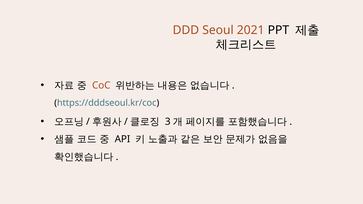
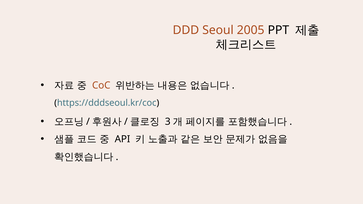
2021: 2021 -> 2005
